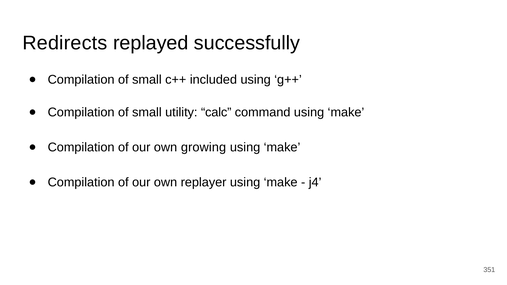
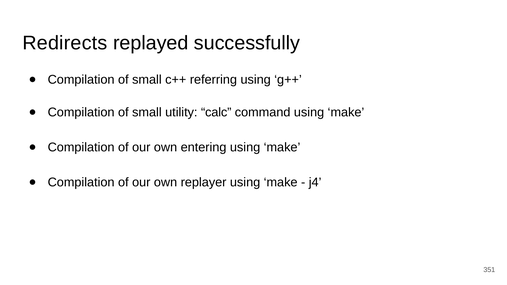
included: included -> referring
growing: growing -> entering
